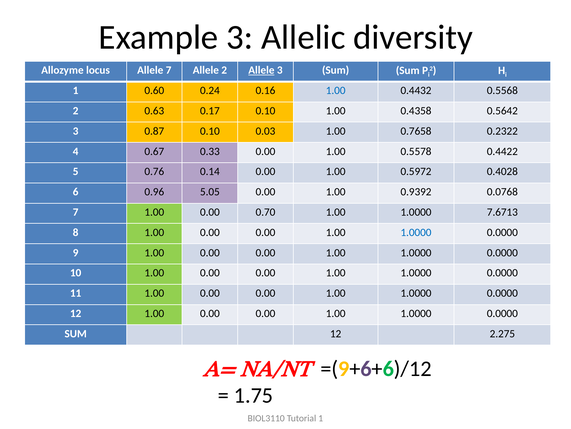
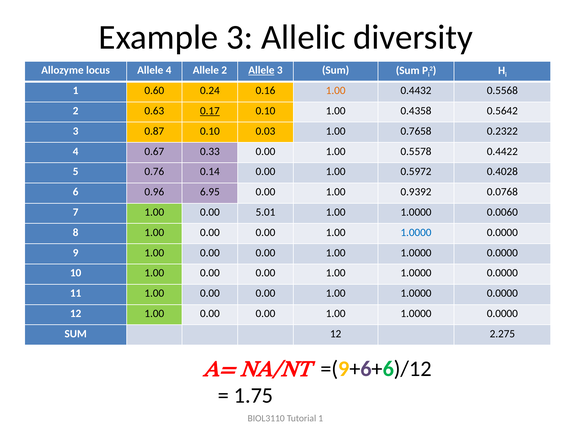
Allele 7: 7 -> 4
1.00 at (336, 90) colour: blue -> orange
0.17 underline: none -> present
5.05: 5.05 -> 6.95
0.70: 0.70 -> 5.01
7.6713: 7.6713 -> 0.0060
